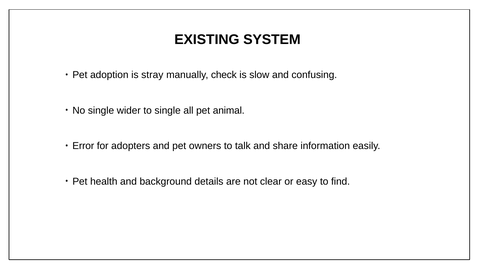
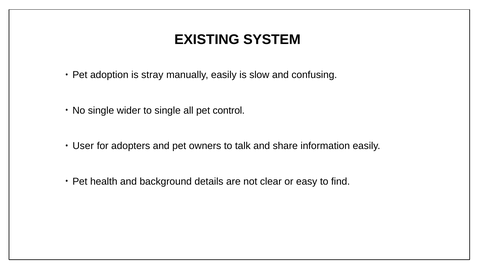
manually check: check -> easily
animal: animal -> control
Error: Error -> User
